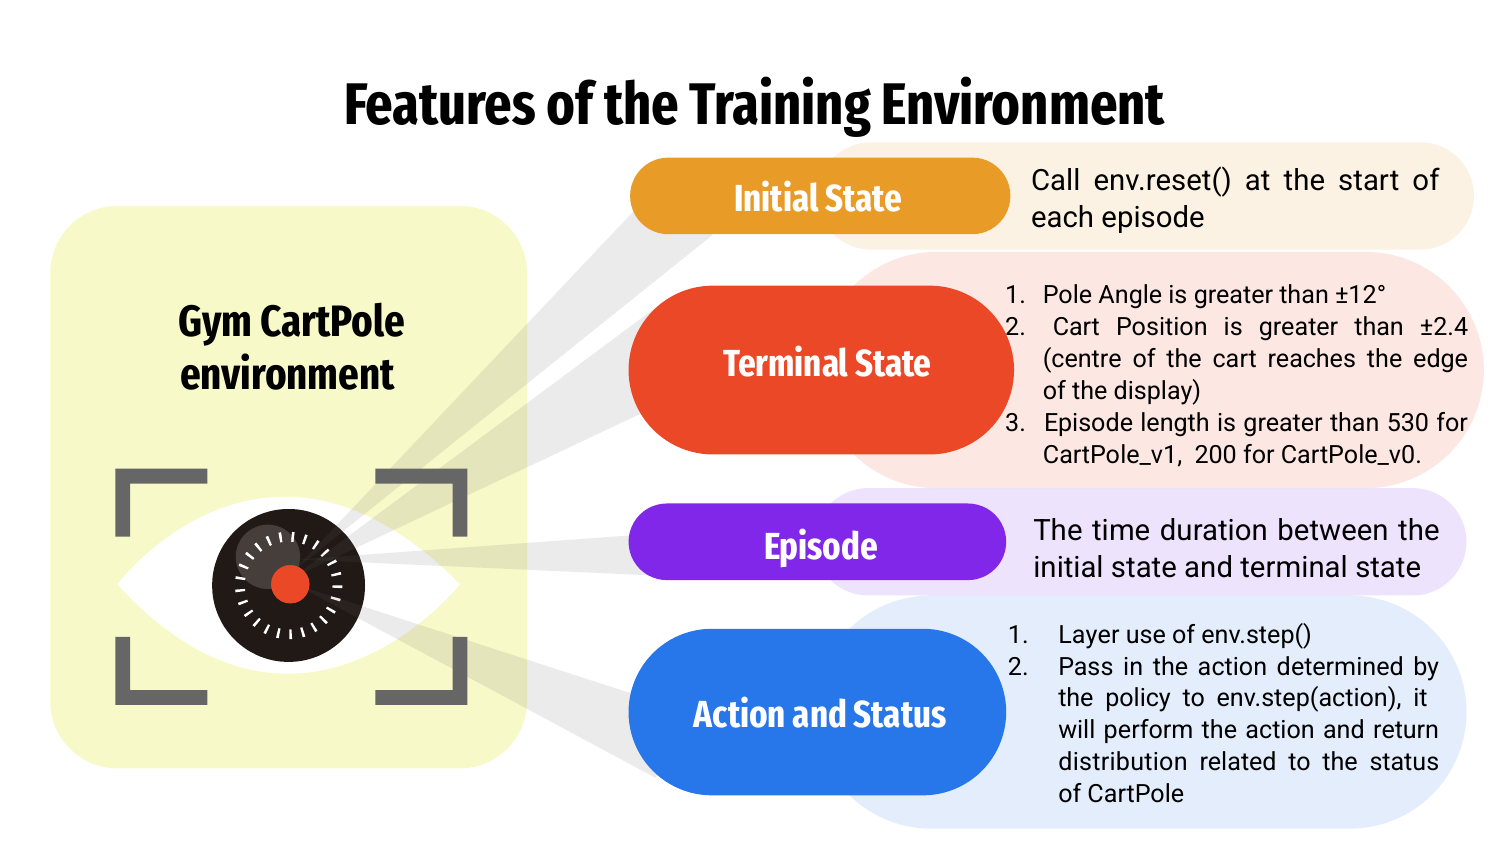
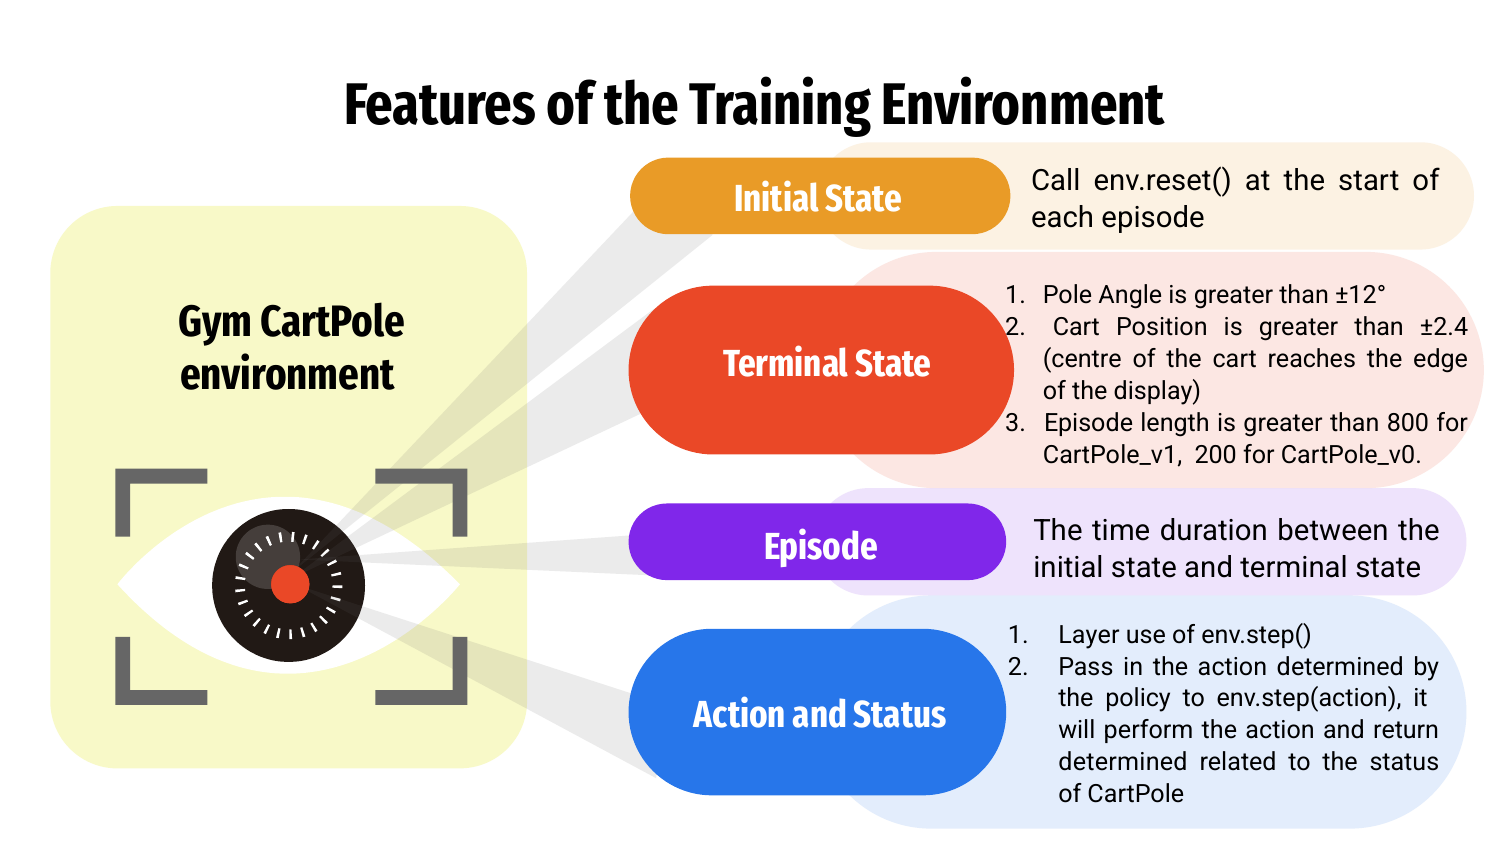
530: 530 -> 800
distribution at (1123, 762): distribution -> determined
